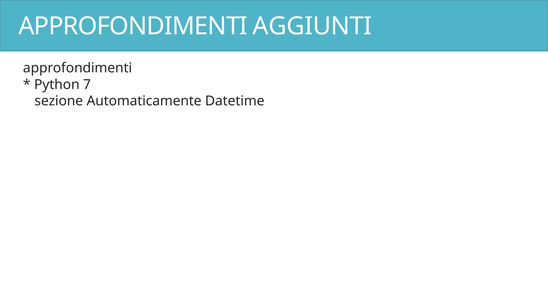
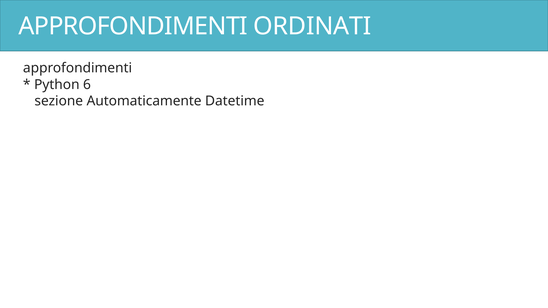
AGGIUNTI: AGGIUNTI -> ORDINATI
7: 7 -> 6
